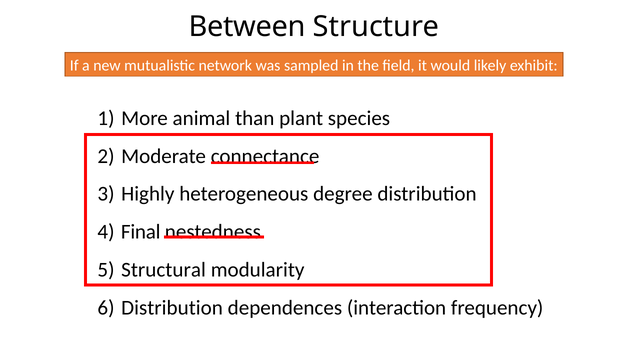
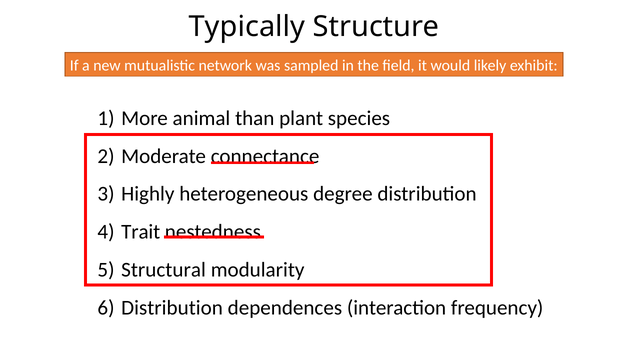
Between: Between -> Typically
Final: Final -> Trait
